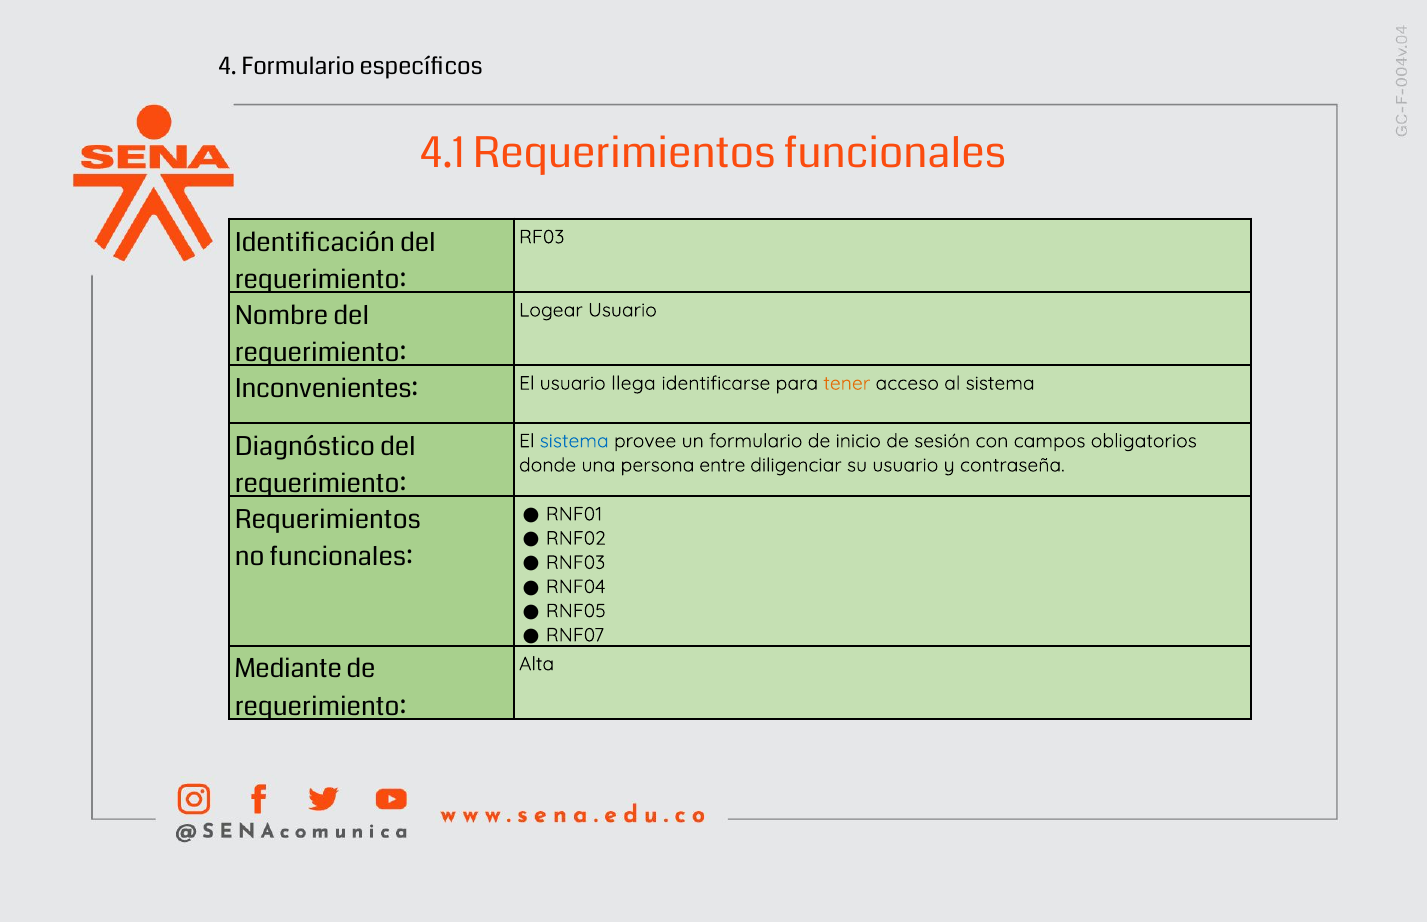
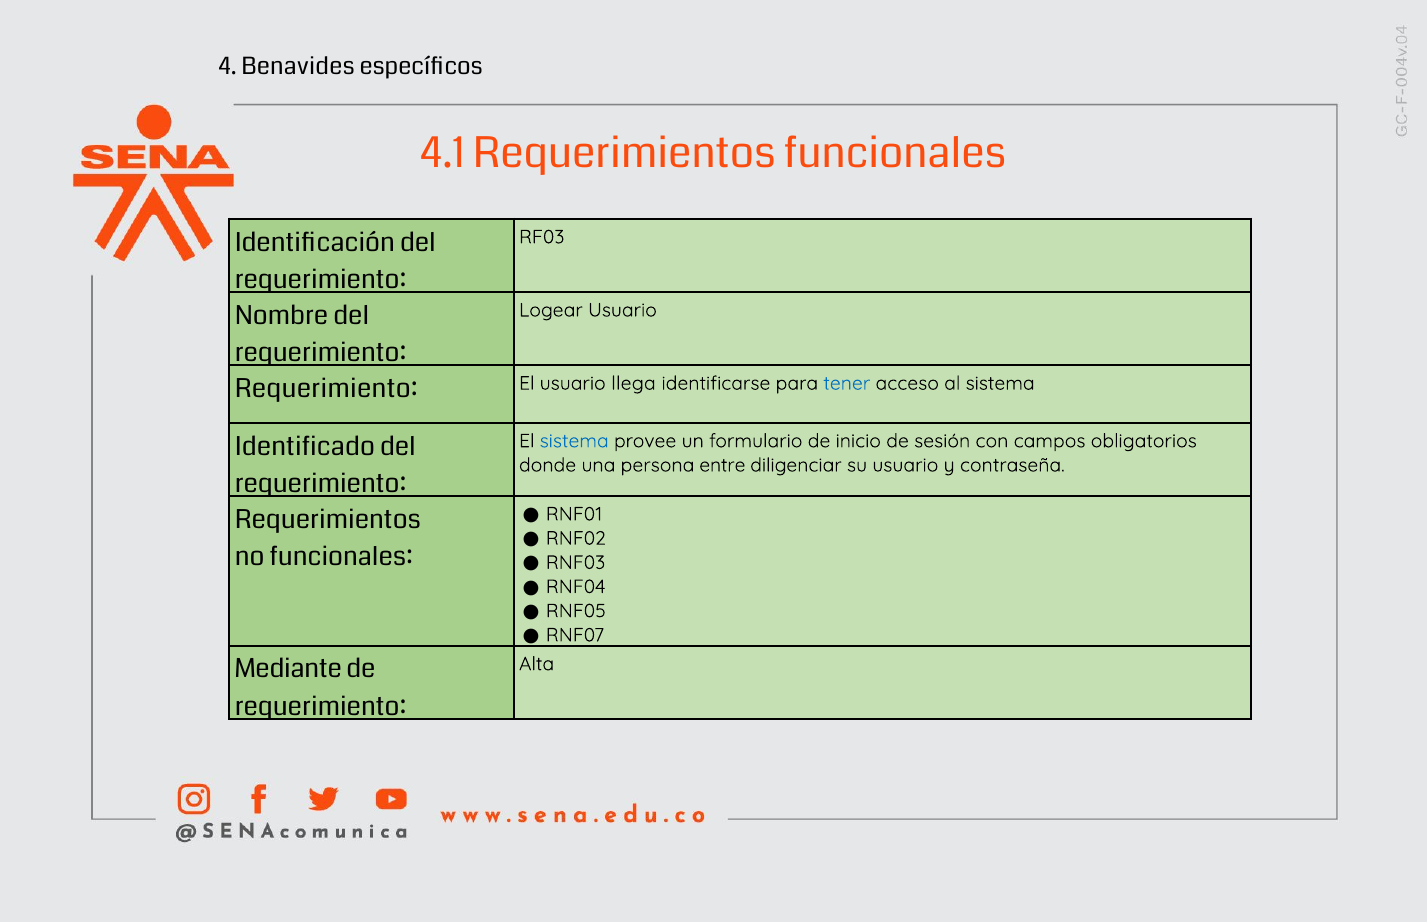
4 Formulario: Formulario -> Benavides
Inconvenientes at (327, 389): Inconvenientes -> Requerimiento
tener colour: orange -> blue
Diagnóstico: Diagnóstico -> Identificado
